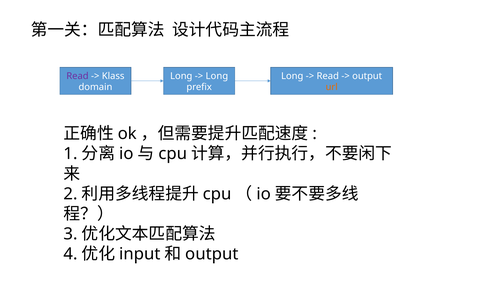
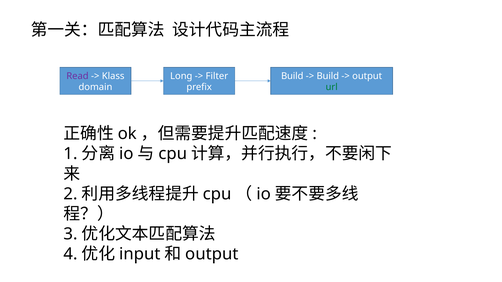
Long at (217, 76): Long -> Filter
Long at (292, 76): Long -> Build
Read at (328, 76): Read -> Build
url colour: orange -> green
